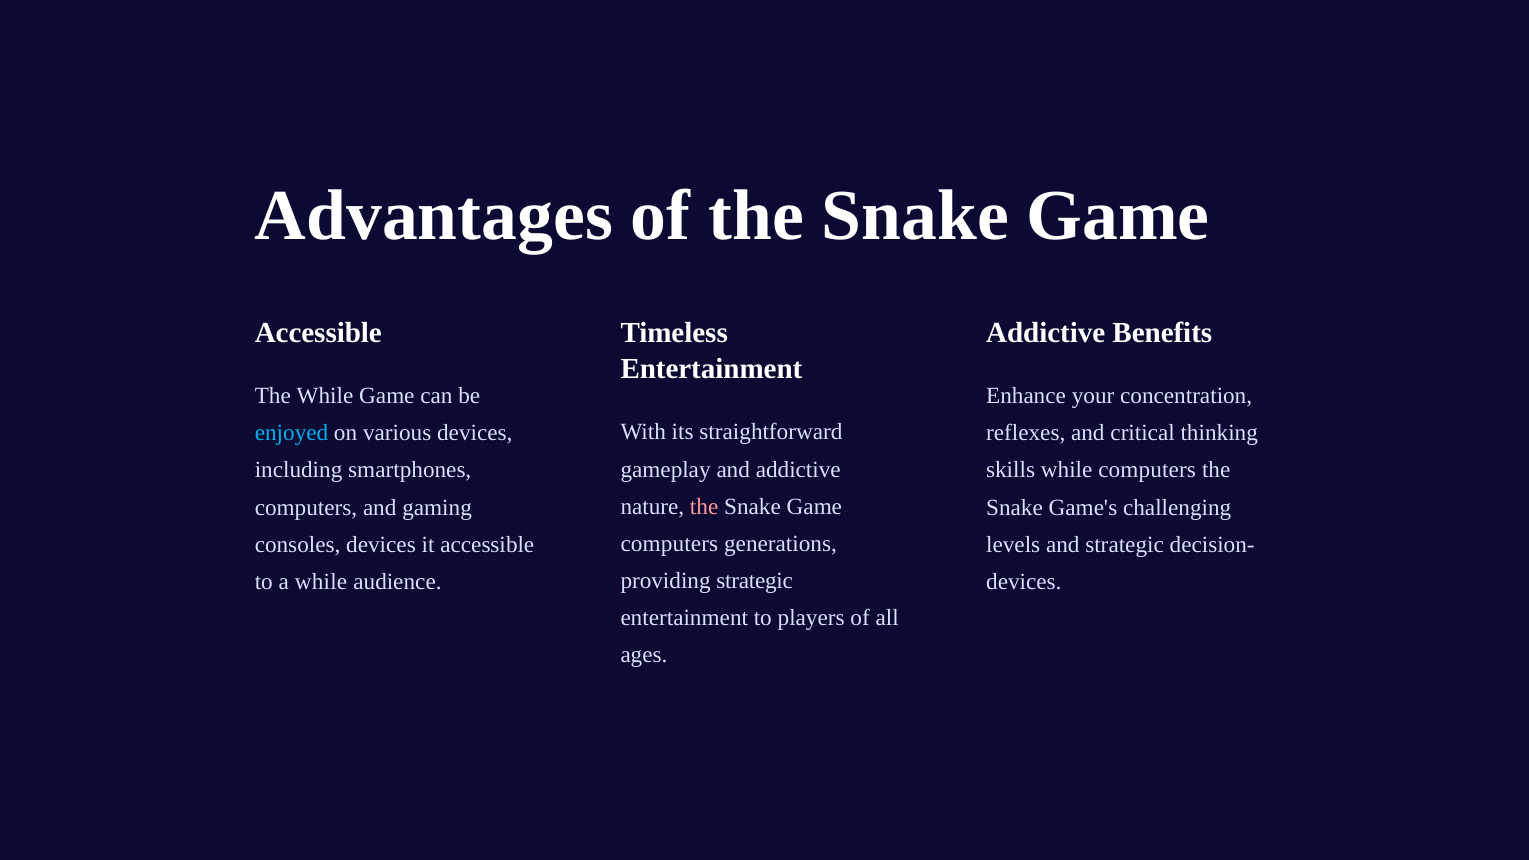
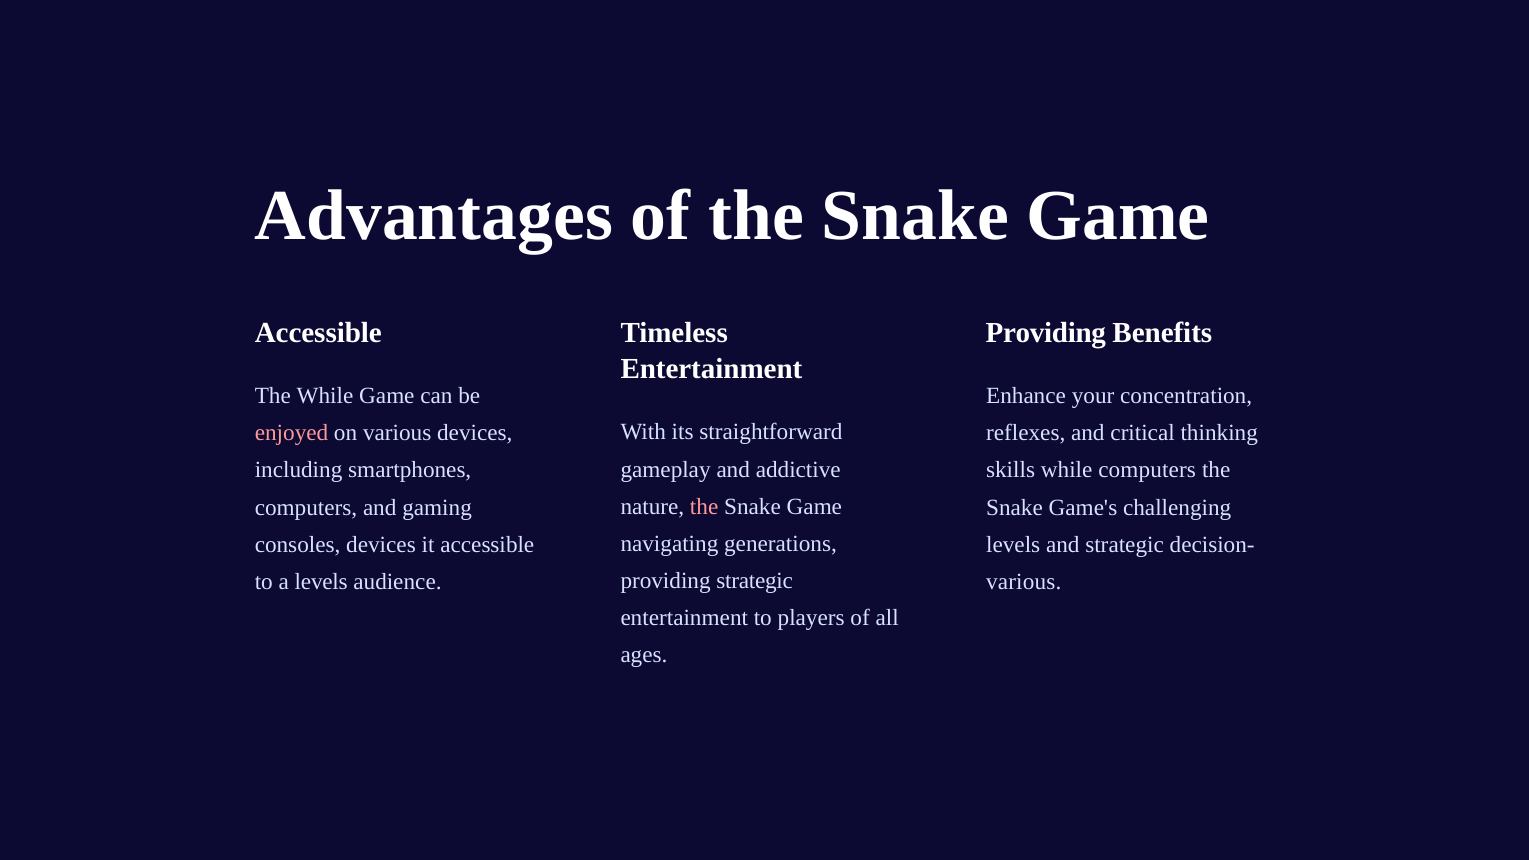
Addictive at (1046, 333): Addictive -> Providing
enjoyed colour: light blue -> pink
computers at (669, 544): computers -> navigating
a while: while -> levels
devices at (1024, 582): devices -> various
